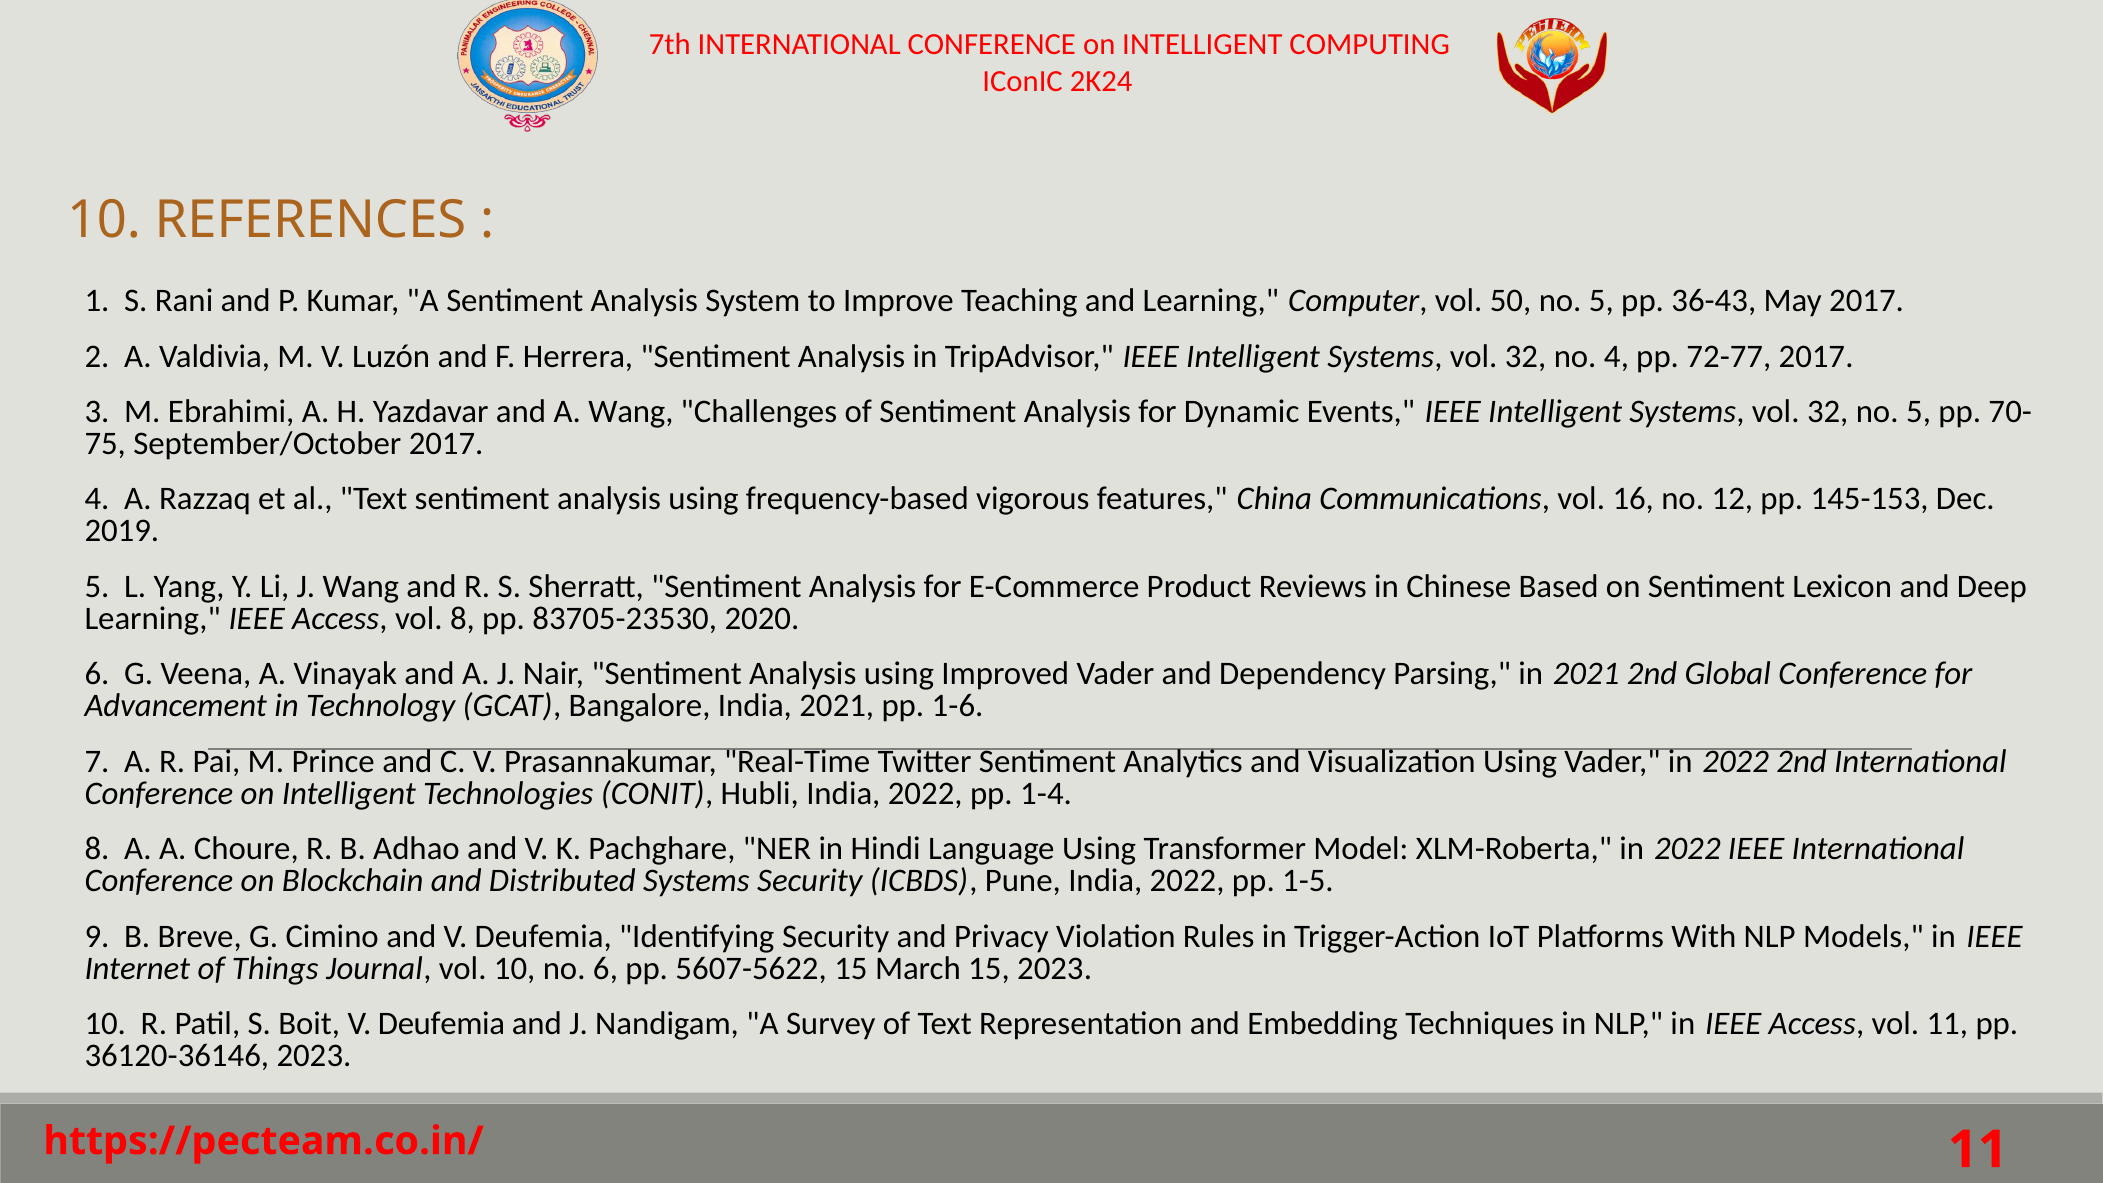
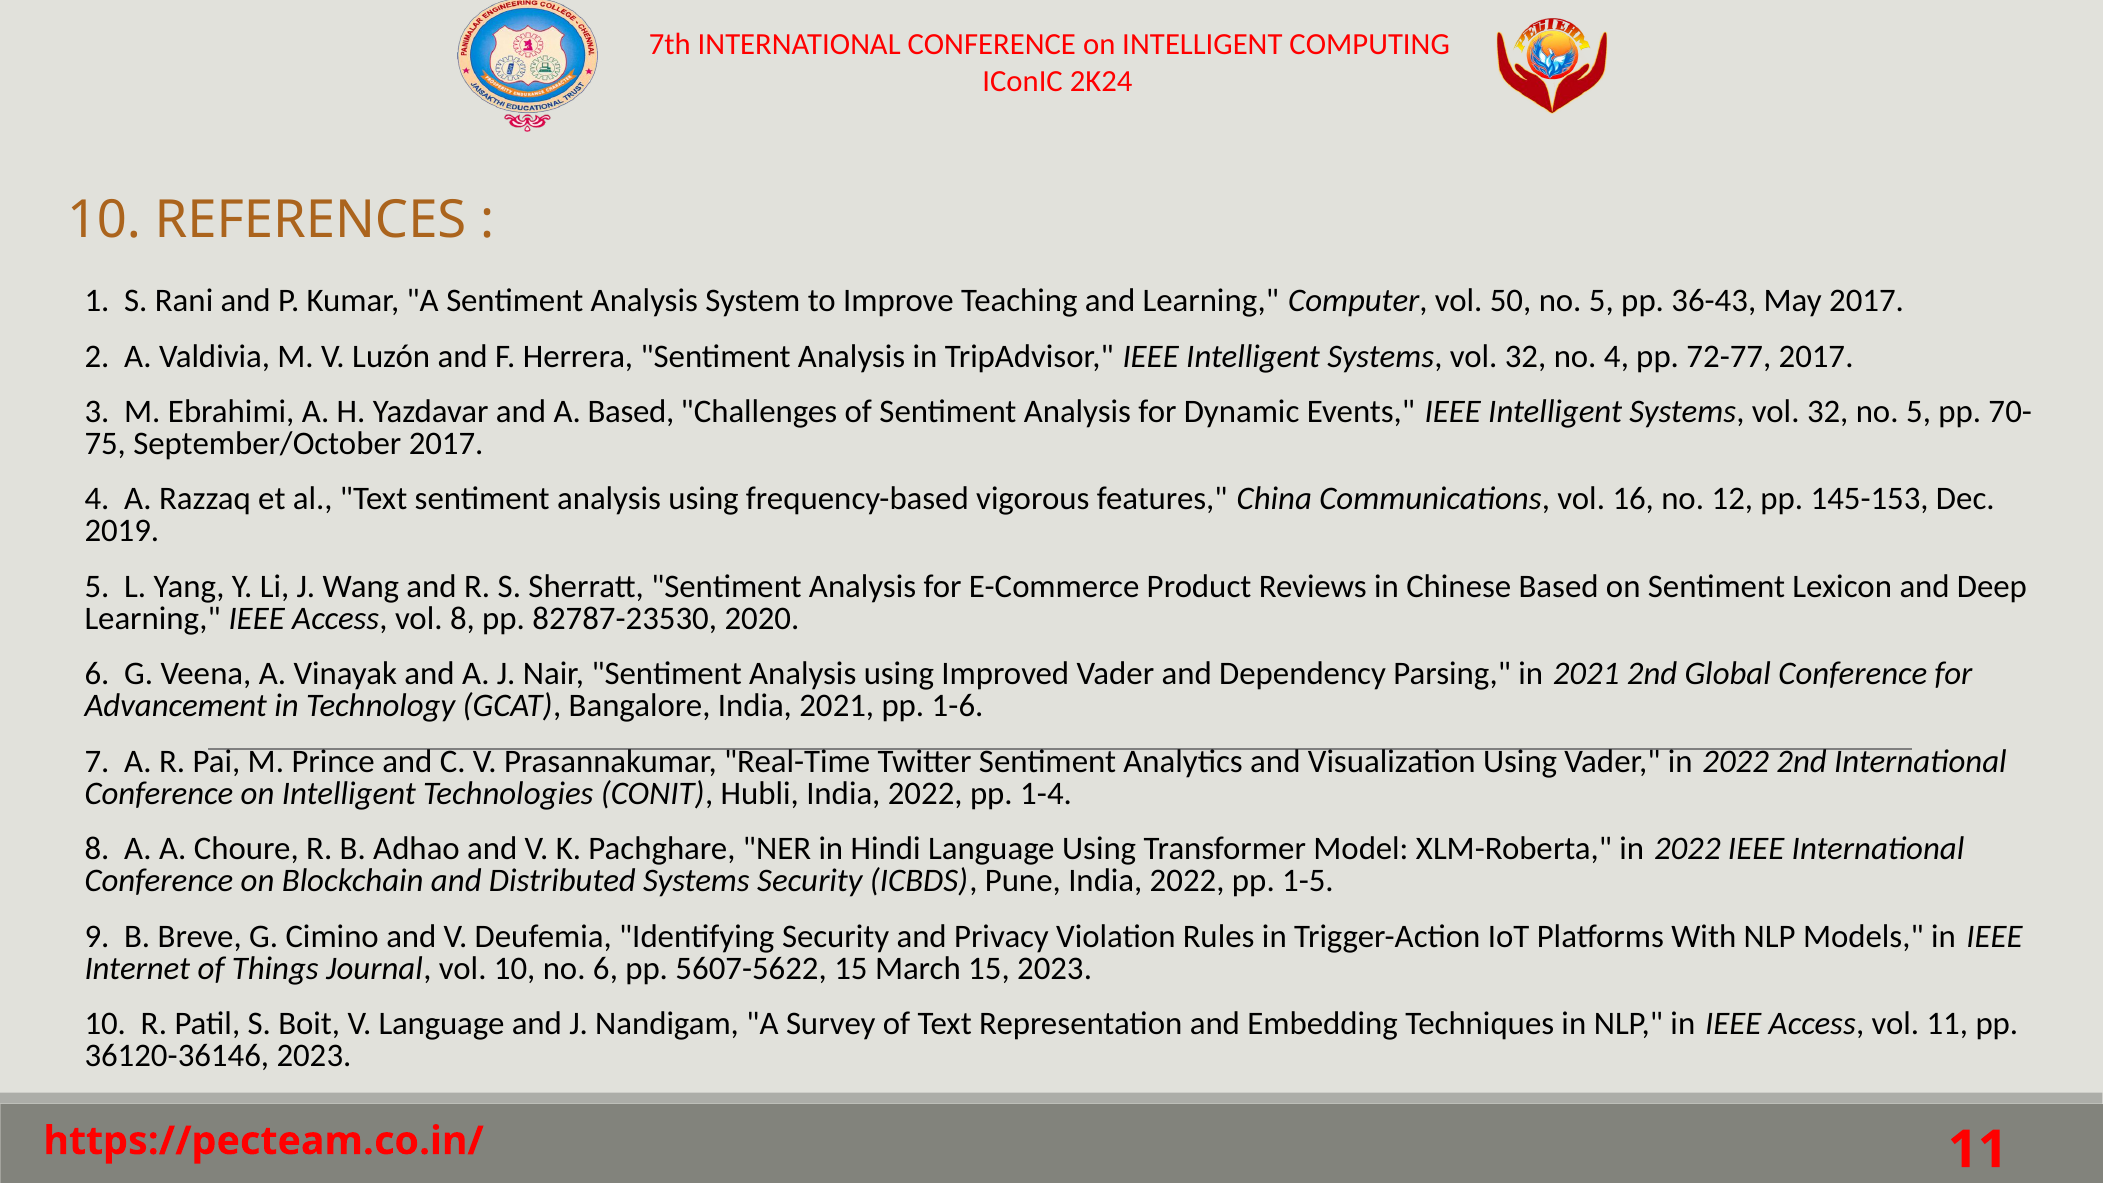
A Wang: Wang -> Based
83705-23530: 83705-23530 -> 82787-23530
Boit V Deufemia: Deufemia -> Language
